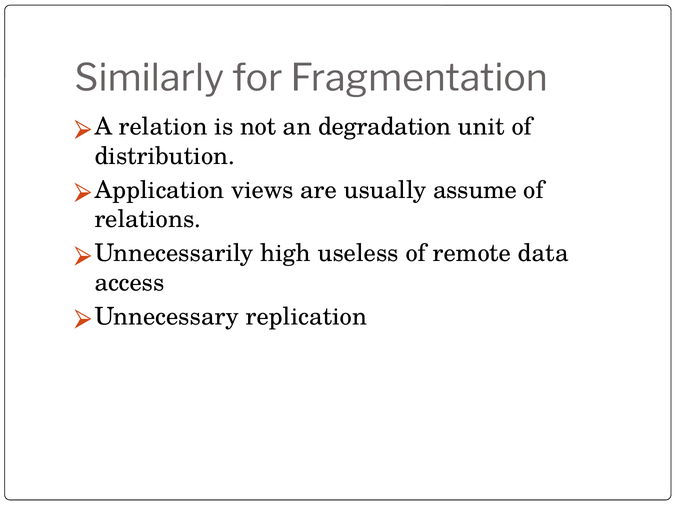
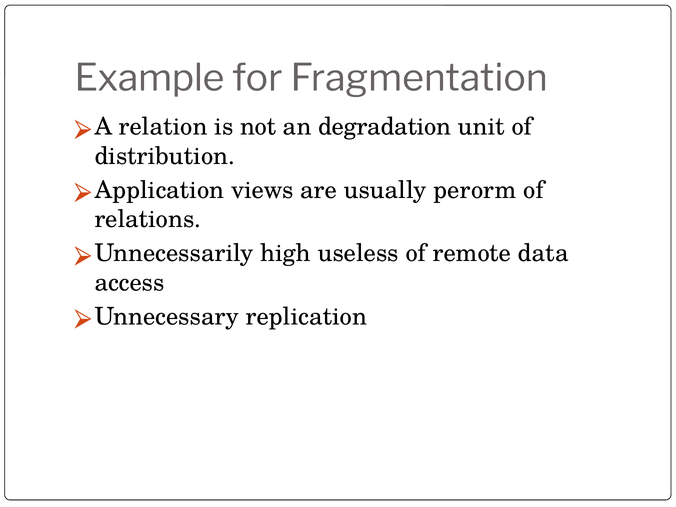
Similarly: Similarly -> Example
assume: assume -> perorm
